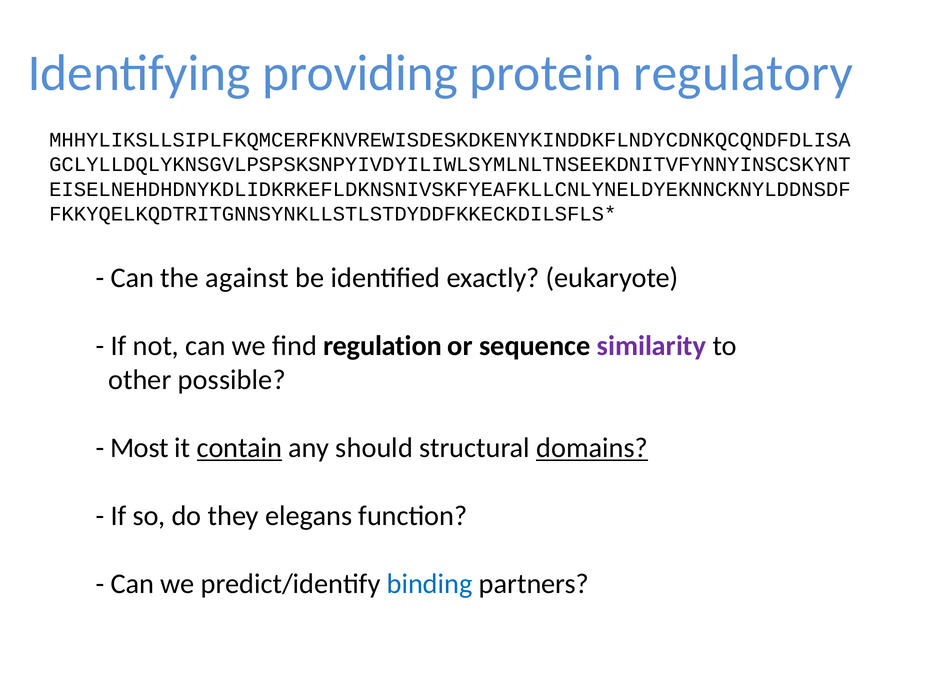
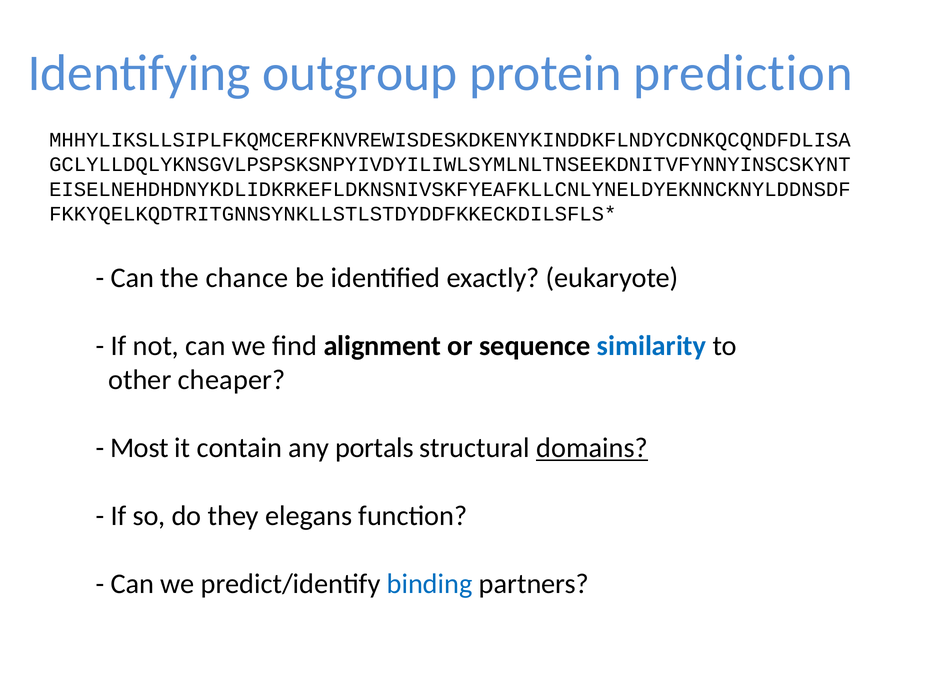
providing: providing -> outgroup
regulatory: regulatory -> prediction
against: against -> chance
regulation: regulation -> alignment
similarity colour: purple -> blue
possible: possible -> cheaper
contain underline: present -> none
should: should -> portals
